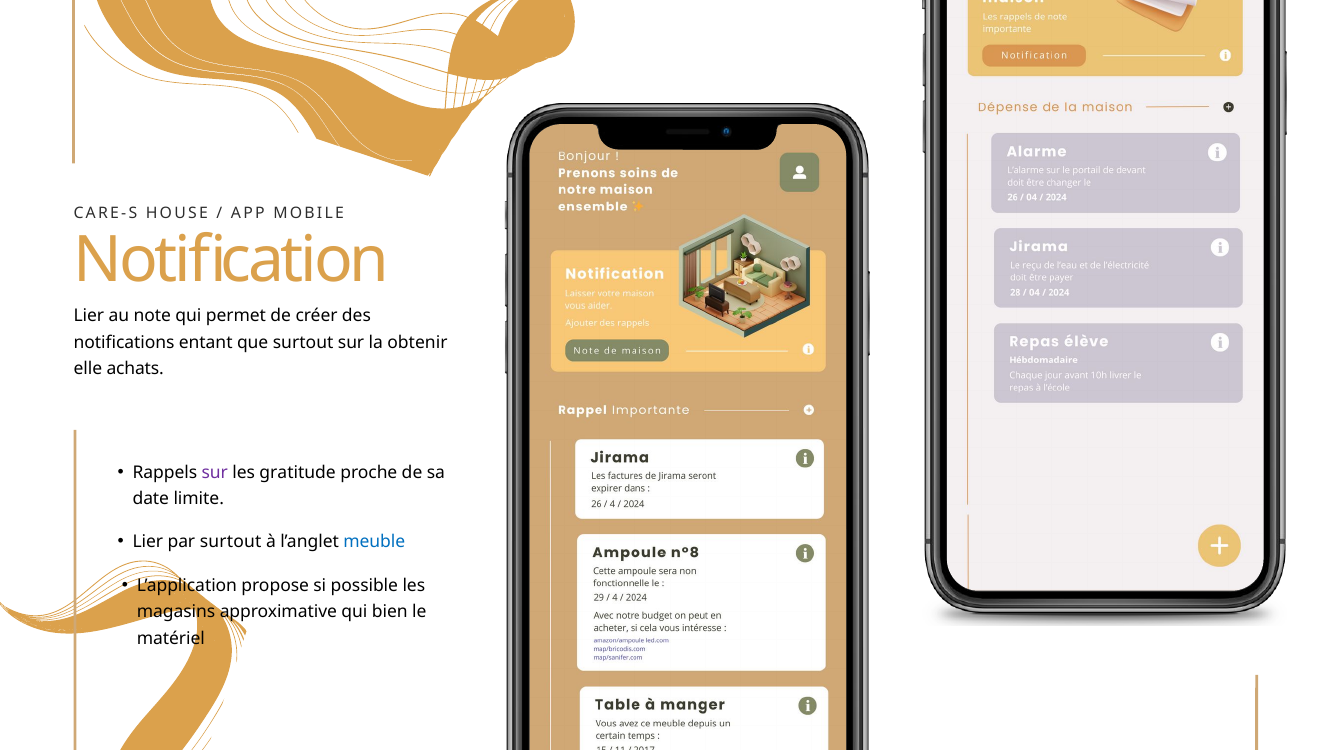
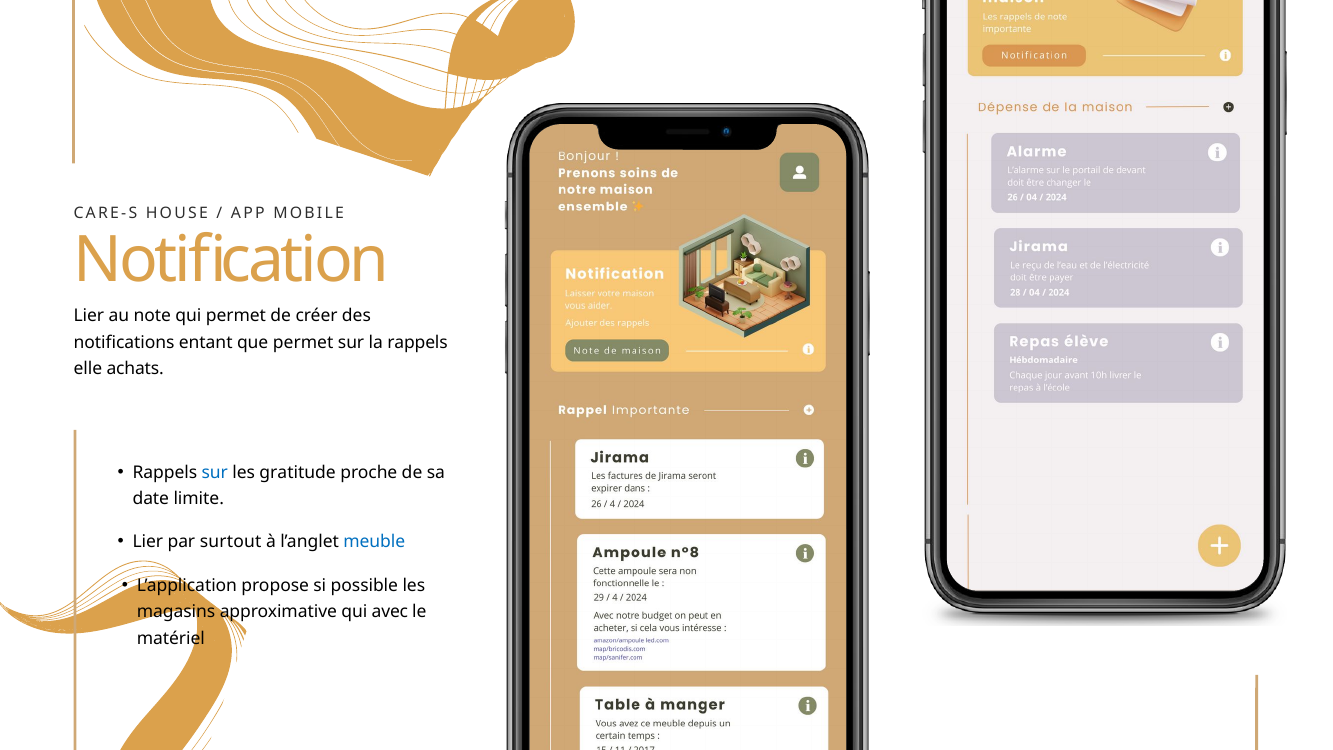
que surtout: surtout -> permet
la obtenir: obtenir -> rappels
sur at (215, 472) colour: purple -> blue
bien: bien -> avec
